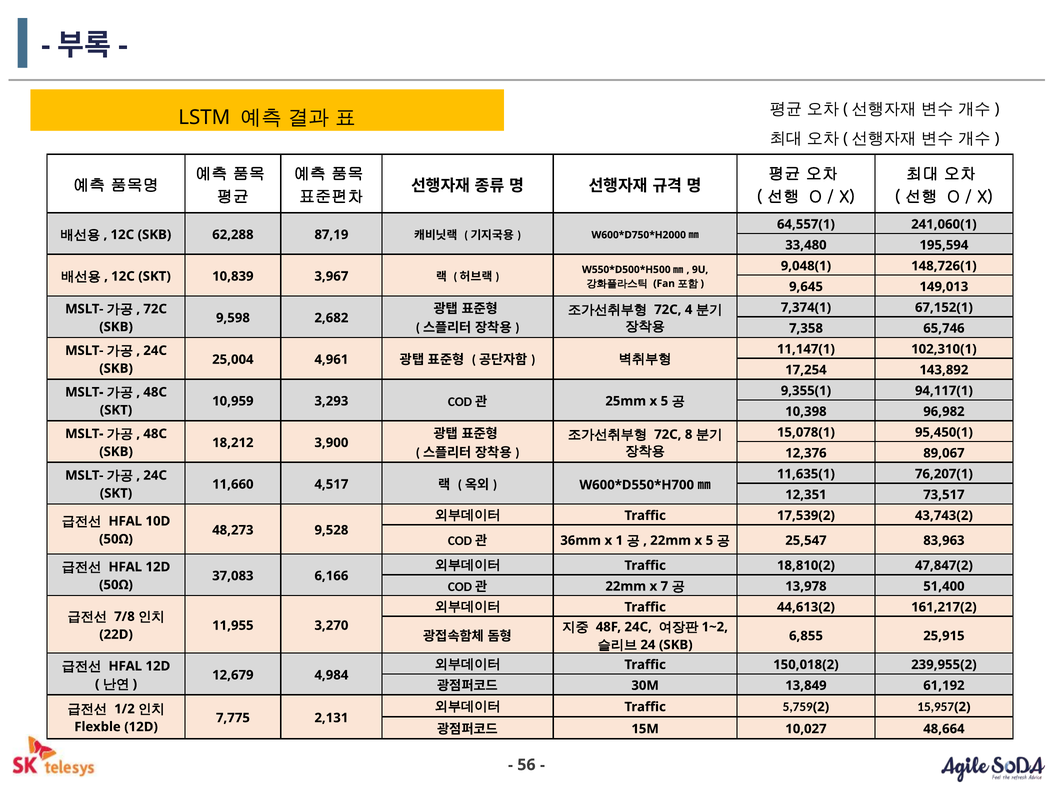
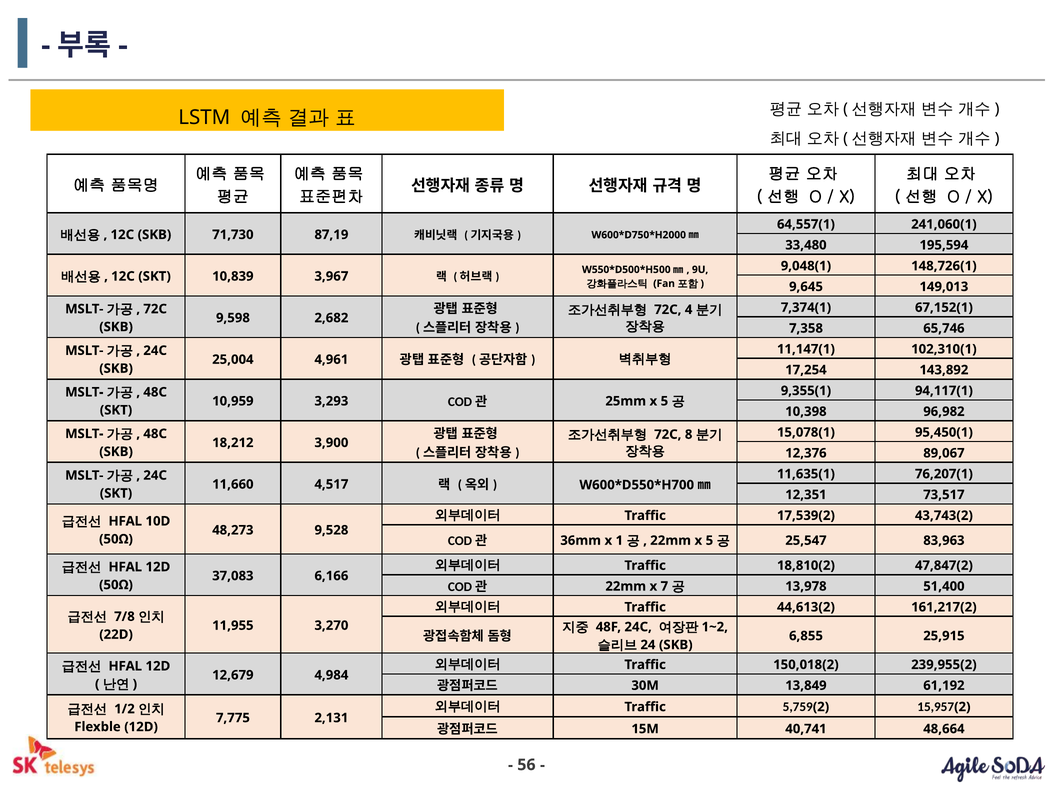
62,288: 62,288 -> 71,730
10,027: 10,027 -> 40,741
